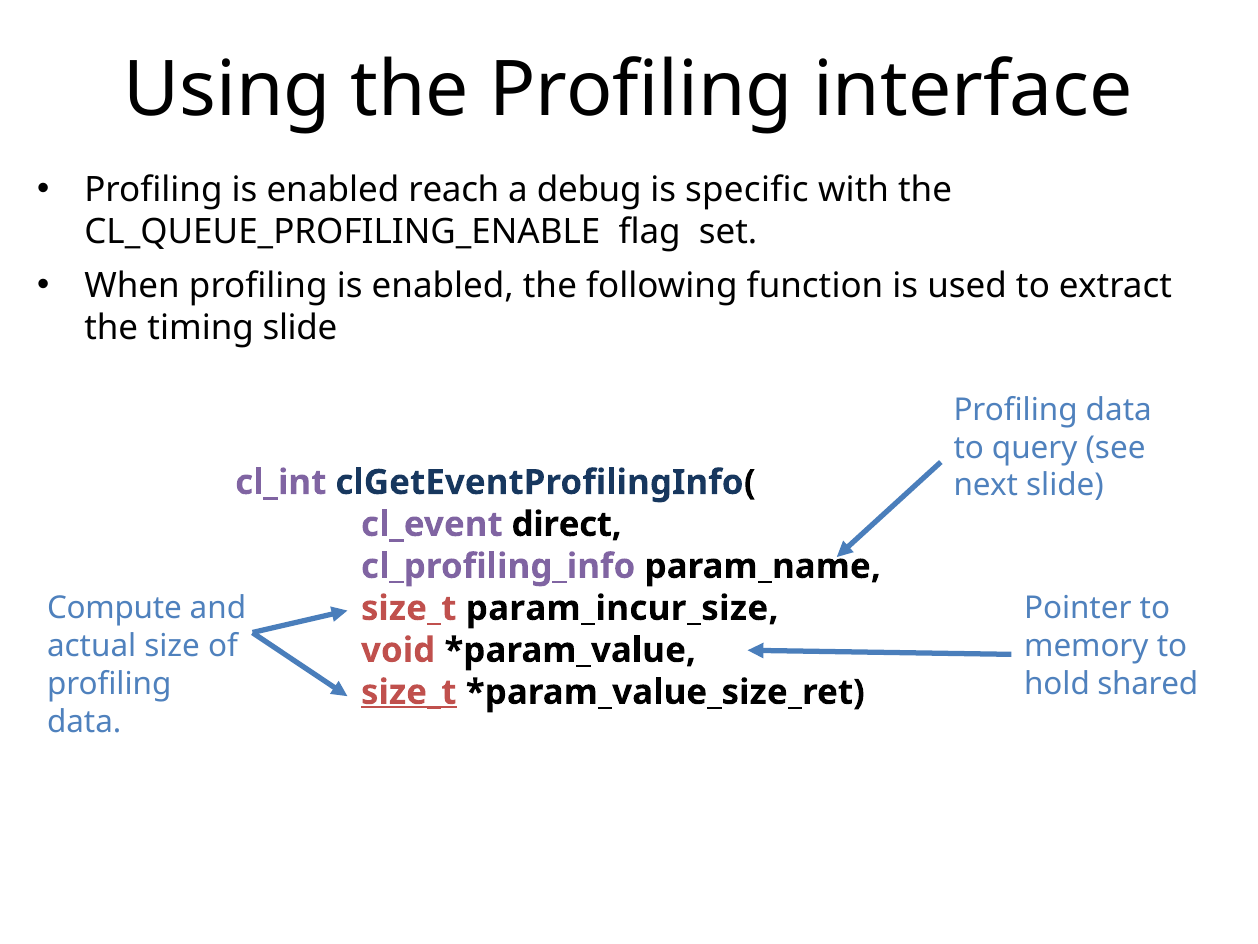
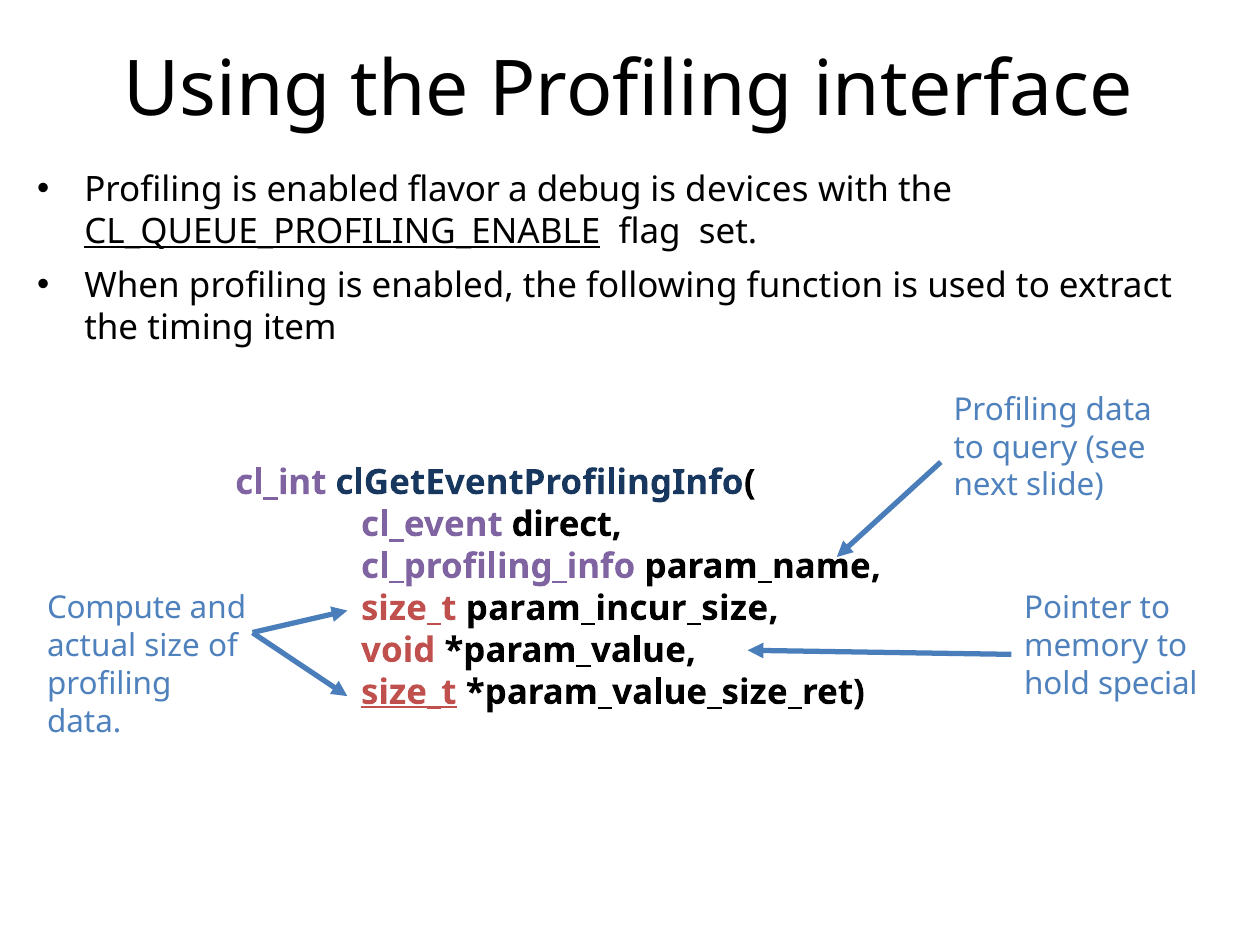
reach: reach -> flavor
specific: specific -> devices
CL_QUEUE_PROFILING_ENABLE underline: none -> present
timing slide: slide -> item
shared: shared -> special
